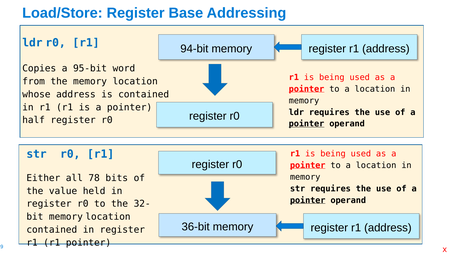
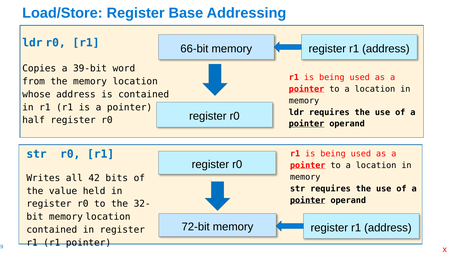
94-bit: 94-bit -> 66-bit
95-bit: 95-bit -> 39-bit
Either: Either -> Writes
78: 78 -> 42
36-bit: 36-bit -> 72-bit
